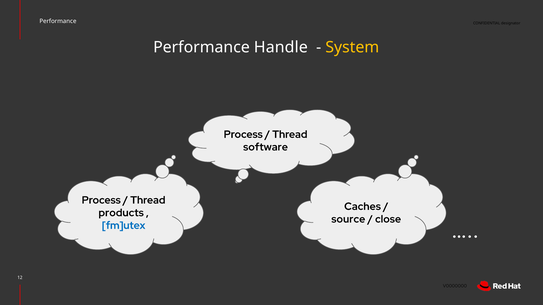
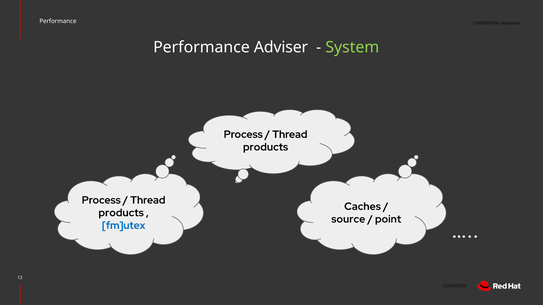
Handle: Handle -> Adviser
System colour: yellow -> light green
software at (266, 147): software -> products
close: close -> point
